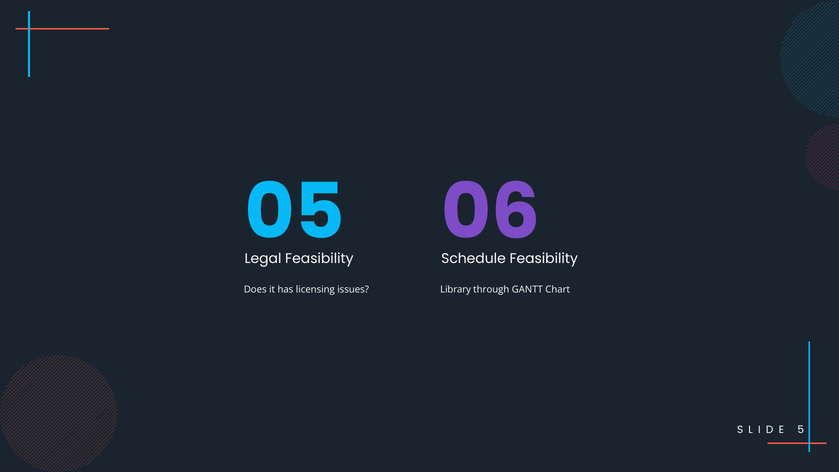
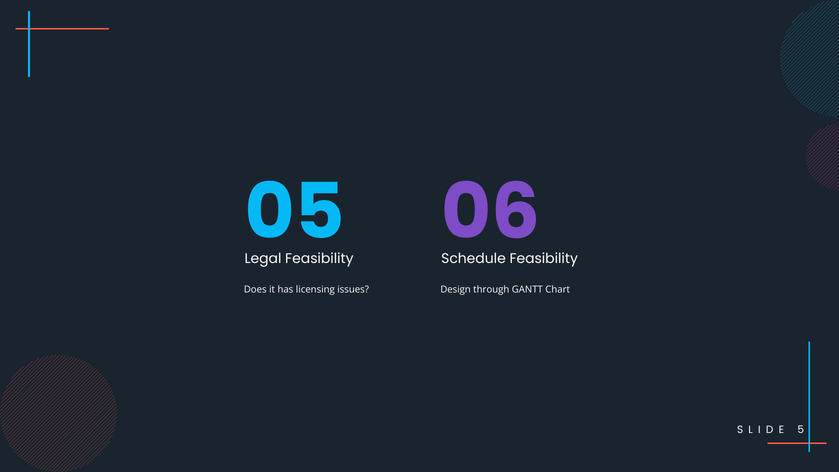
Library: Library -> Design
